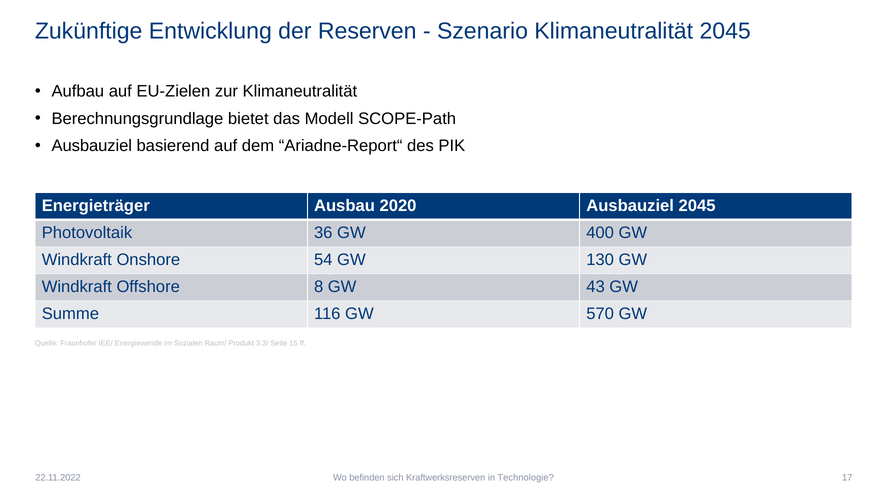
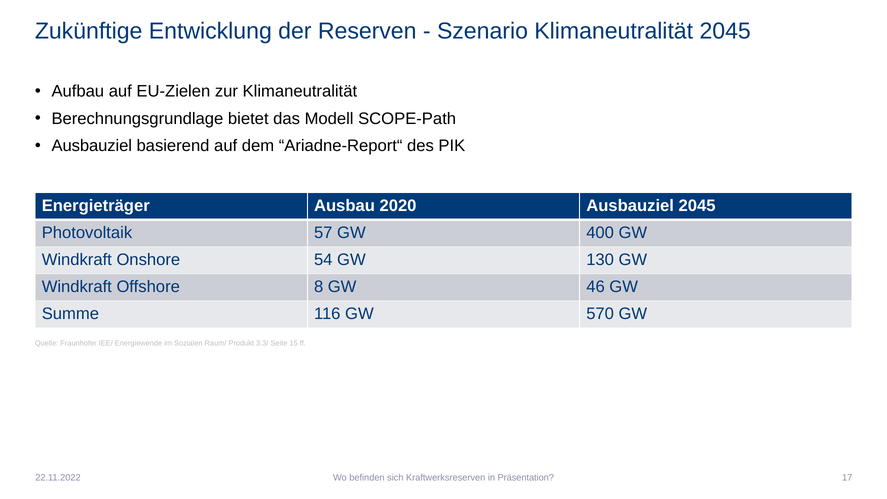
36: 36 -> 57
43: 43 -> 46
Technologie: Technologie -> Präsentation
